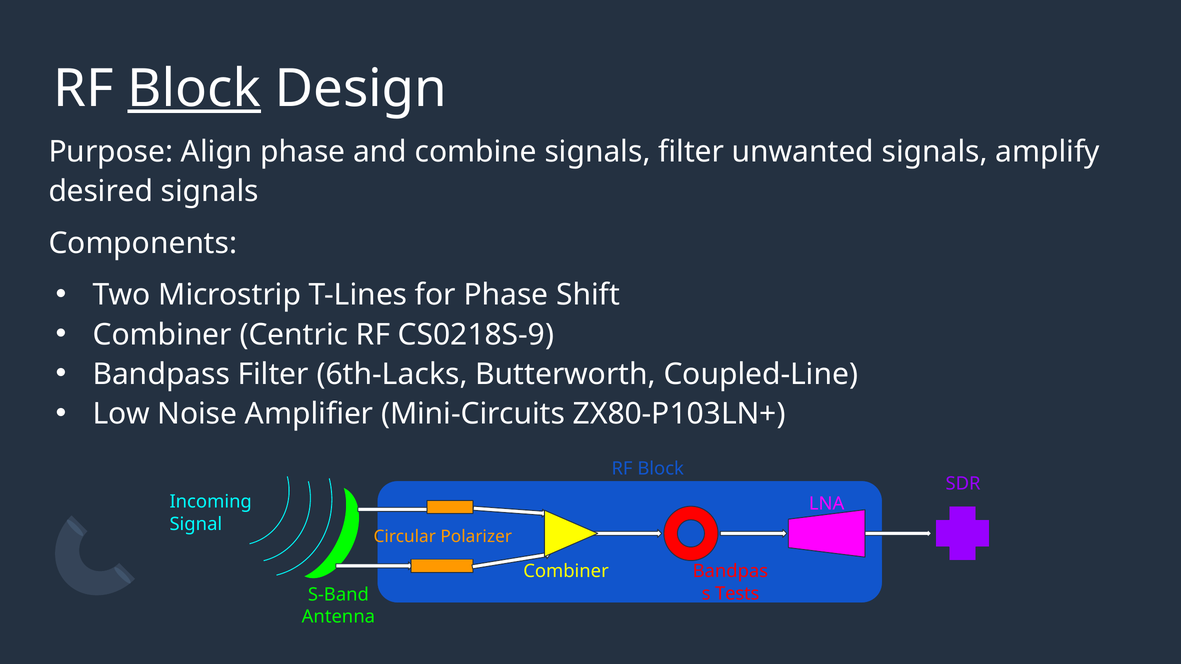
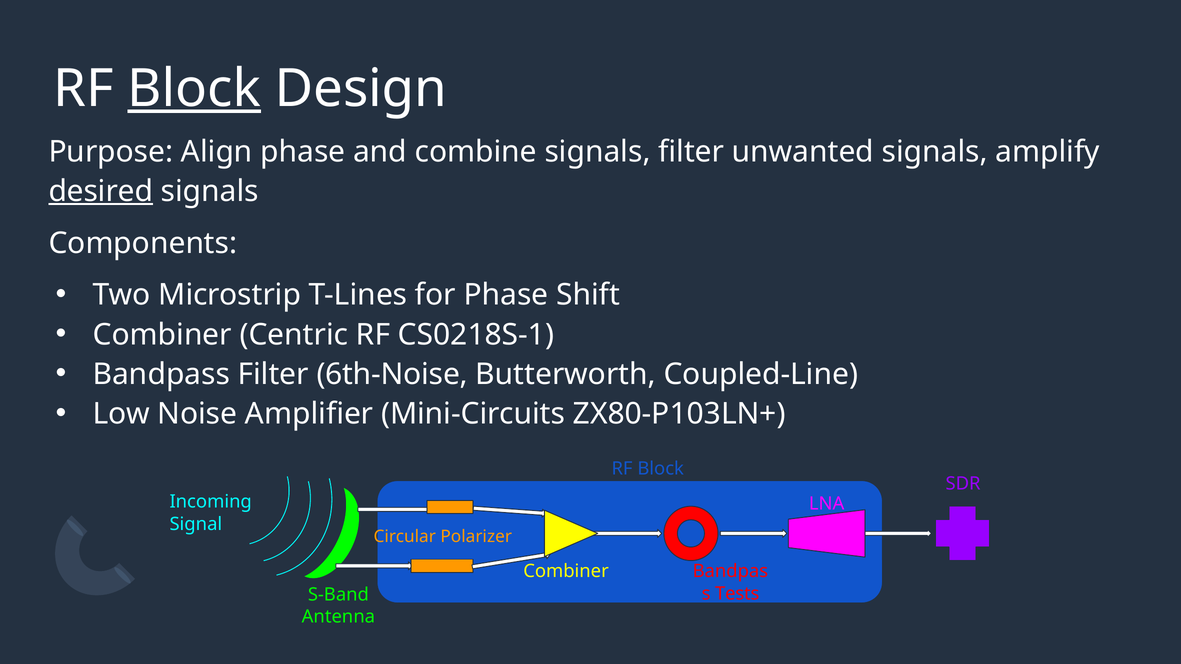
desired underline: none -> present
CS0218S-9: CS0218S-9 -> CS0218S-1
6th-Lacks: 6th-Lacks -> 6th-Noise
